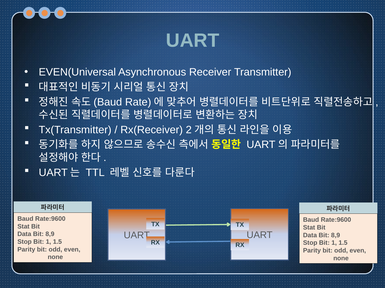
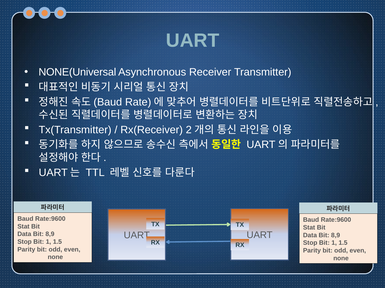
EVEN(Universal: EVEN(Universal -> NONE(Universal
